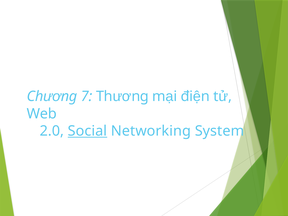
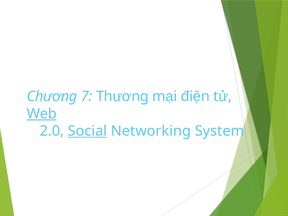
Web underline: none -> present
